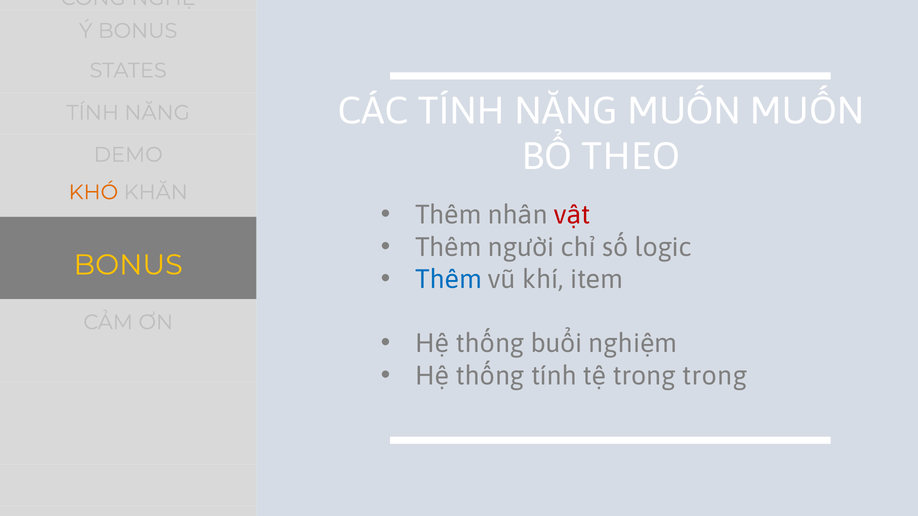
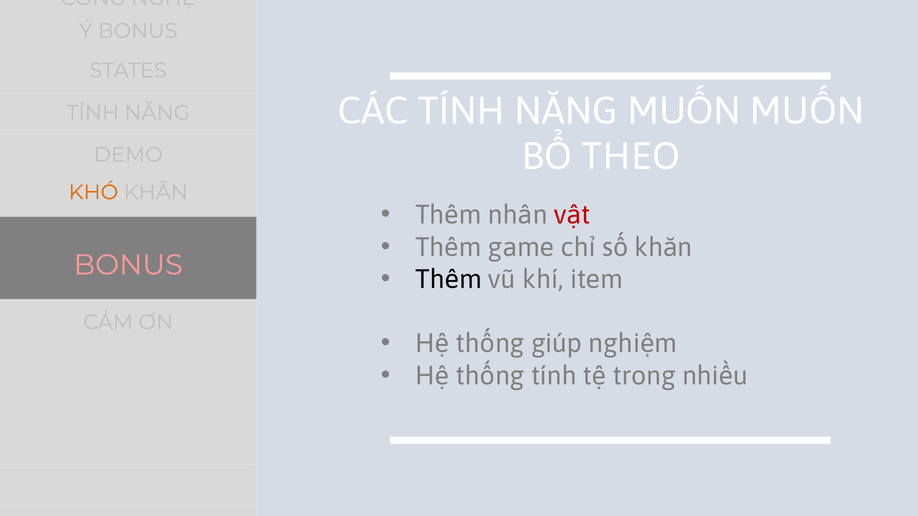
người: người -> game
số logic: logic -> khăn
BONUS at (128, 265) colour: yellow -> pink
Thêm at (449, 280) colour: blue -> black
buổi: buổi -> giúp
trong trong: trong -> nhiều
